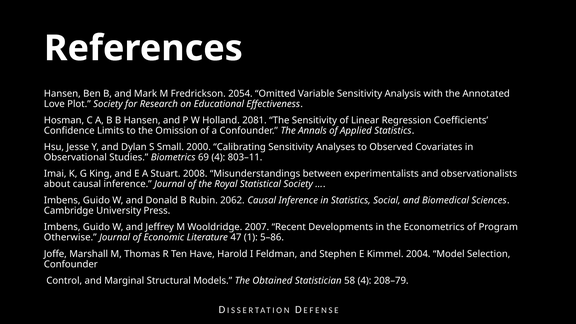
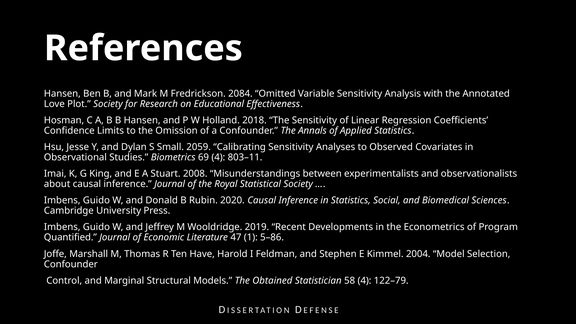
2054: 2054 -> 2084
2081: 2081 -> 2018
2000: 2000 -> 2059
2062: 2062 -> 2020
2007: 2007 -> 2019
Otherwise: Otherwise -> Quantified
208–79: 208–79 -> 122–79
